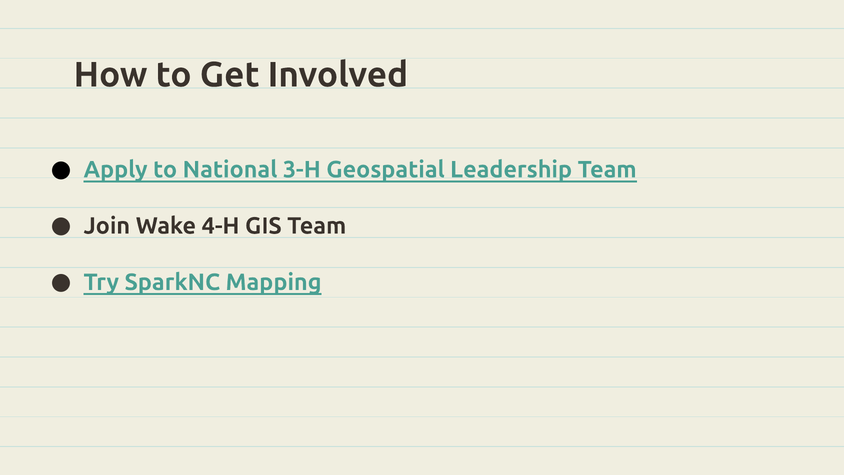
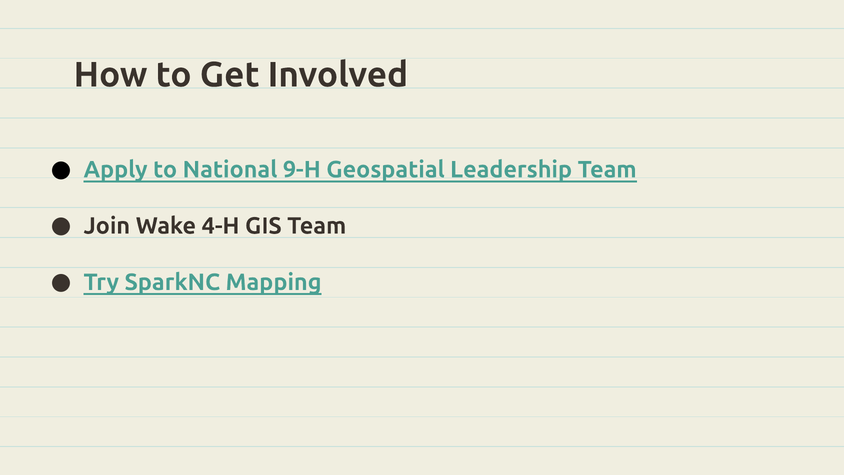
3-H: 3-H -> 9-H
